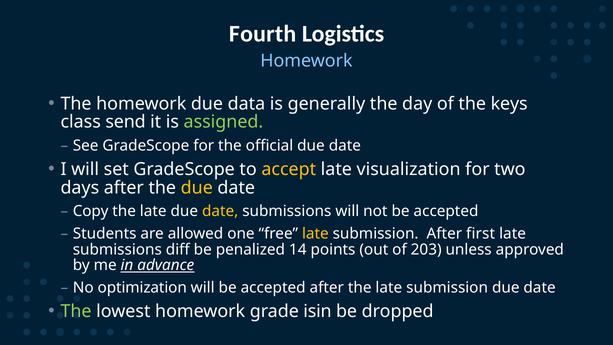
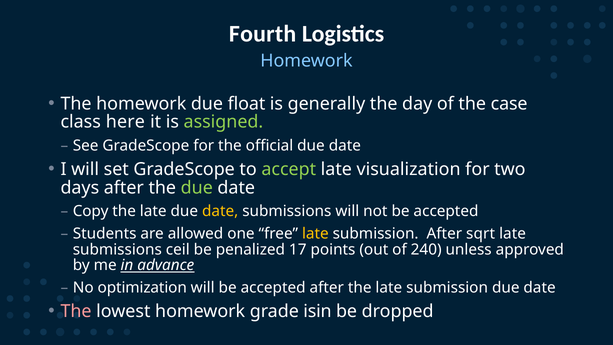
data: data -> float
keys: keys -> case
send: send -> here
accept colour: yellow -> light green
due at (197, 188) colour: yellow -> light green
first: first -> sqrt
diff: diff -> ceil
14: 14 -> 17
203: 203 -> 240
The at (76, 311) colour: light green -> pink
